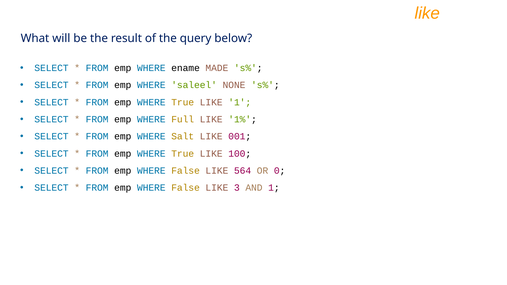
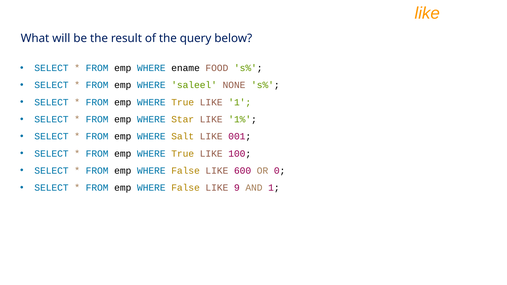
MADE: MADE -> FOOD
Full: Full -> Star
564: 564 -> 600
3: 3 -> 9
